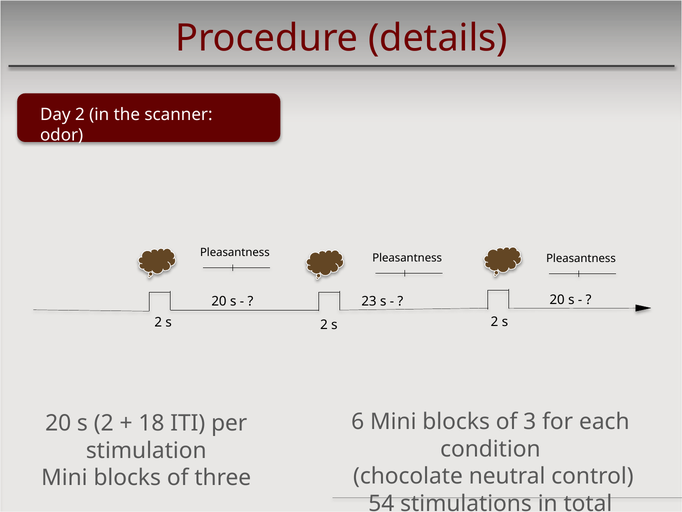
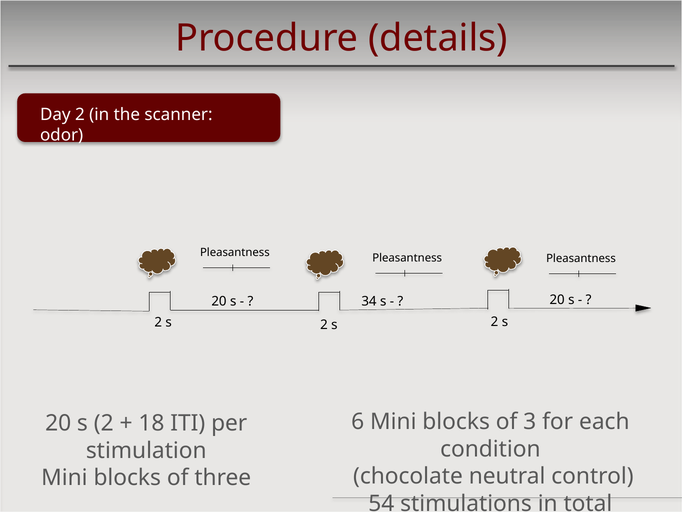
23: 23 -> 34
